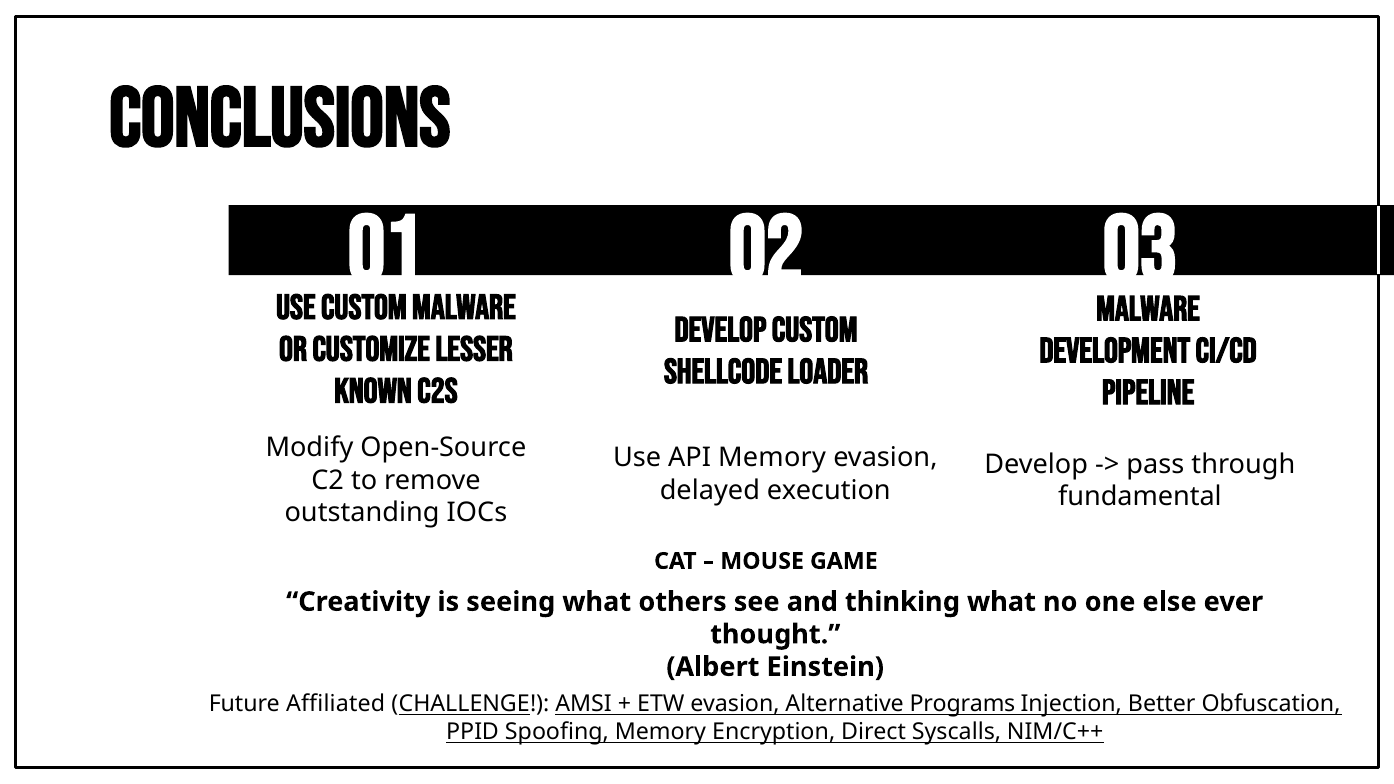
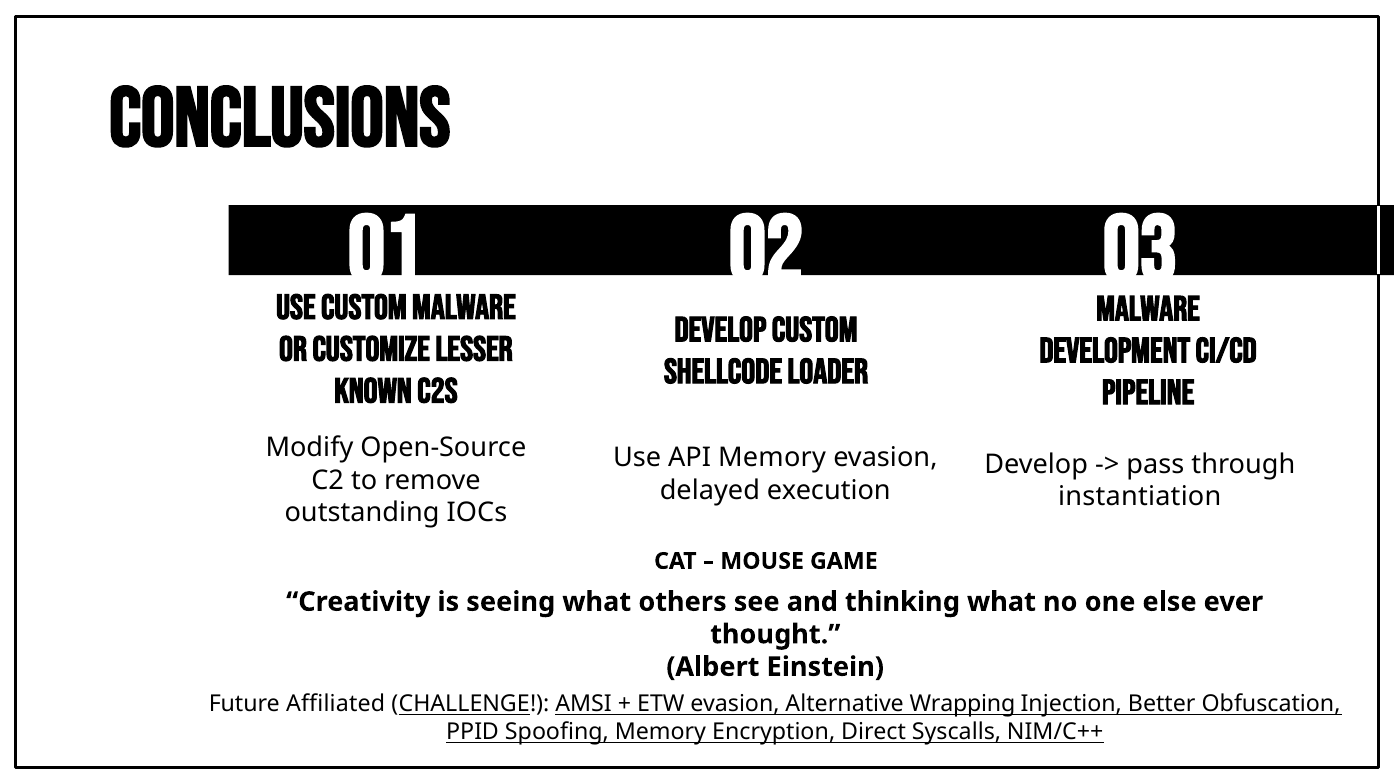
fundamental: fundamental -> instantiation
Programs: Programs -> Wrapping
